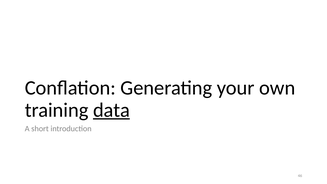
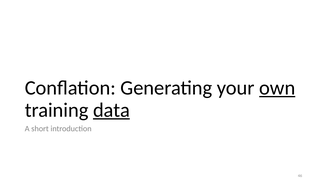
own underline: none -> present
